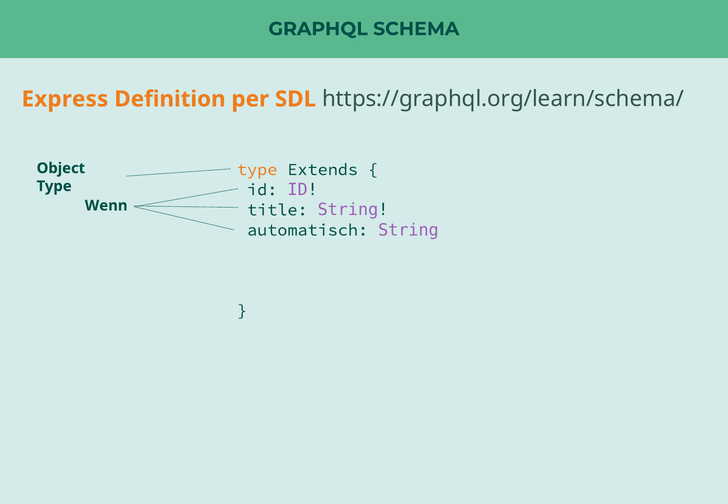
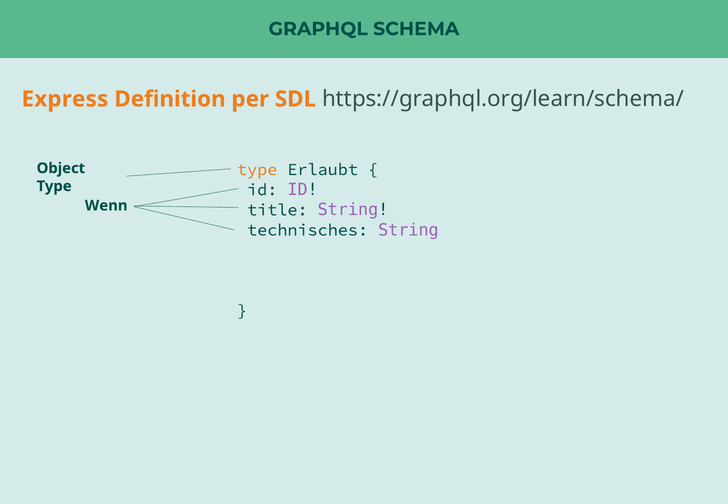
Extends: Extends -> Erlaubt
automatisch: automatisch -> technisches
